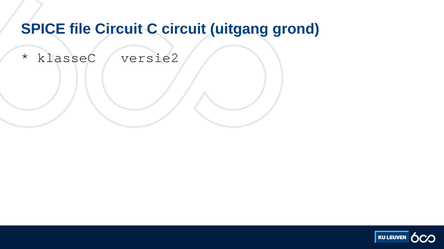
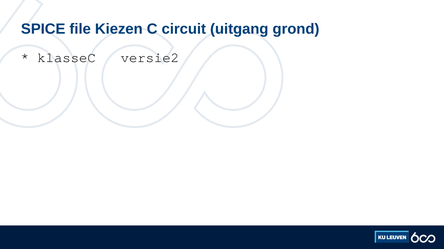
file Circuit: Circuit -> Kiezen
